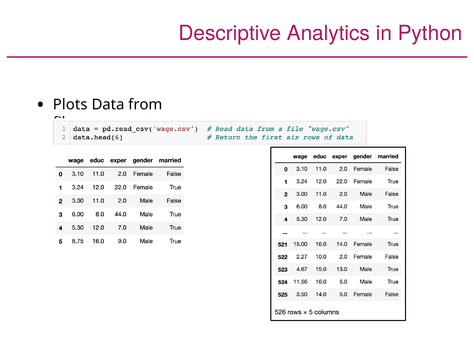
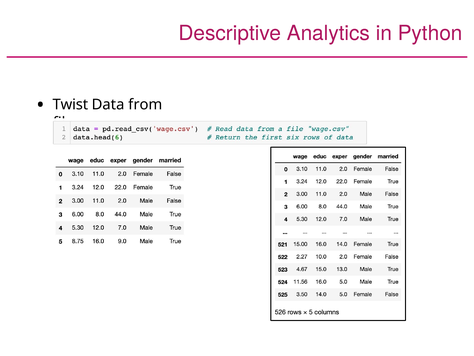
Plots: Plots -> Twist
